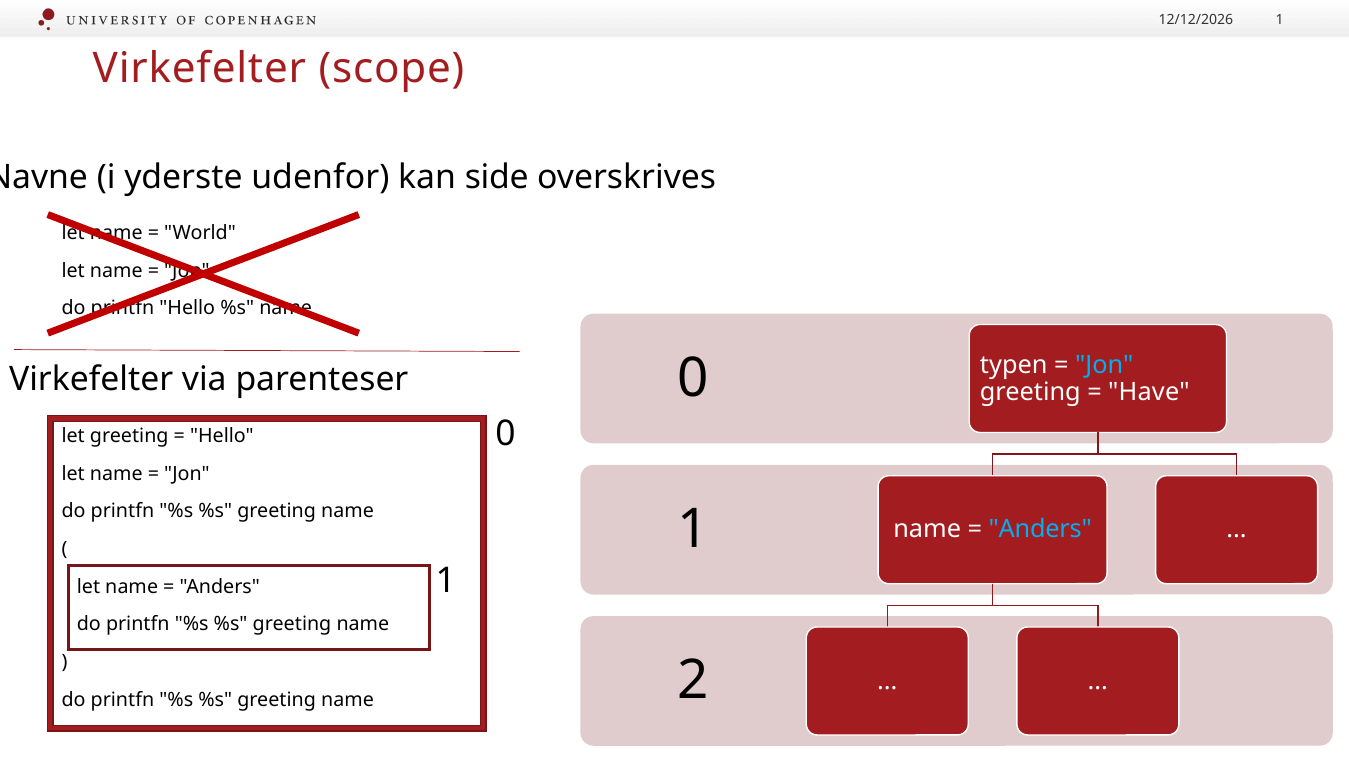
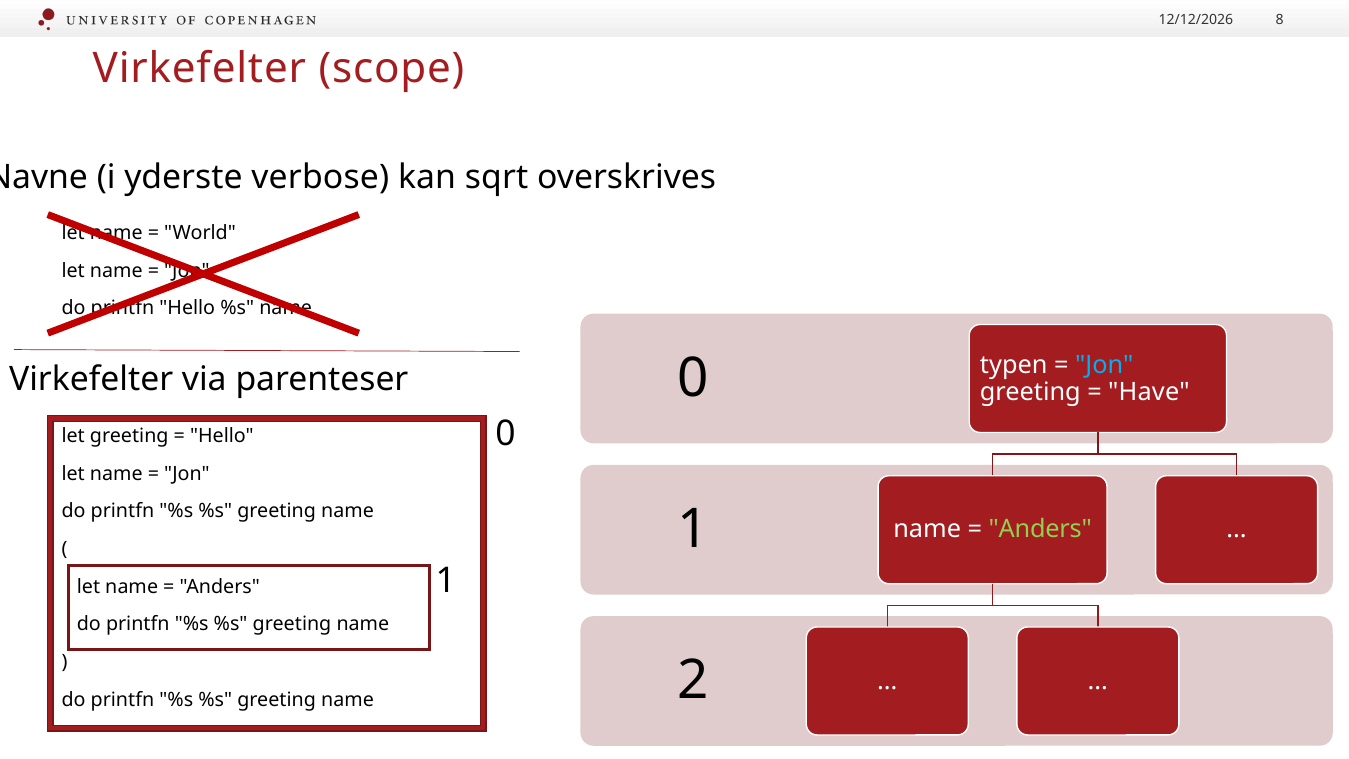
1 at (1280, 19): 1 -> 8
udenfor: udenfor -> verbose
side: side -> sqrt
Anders at (1040, 529) colour: light blue -> light green
